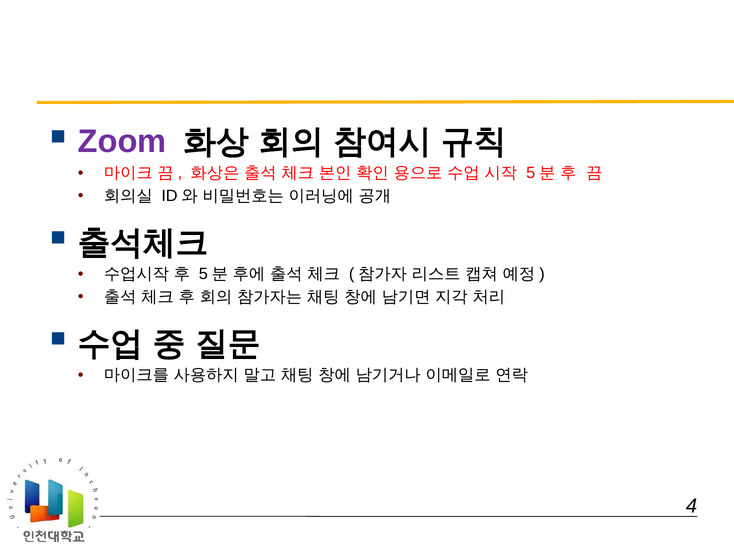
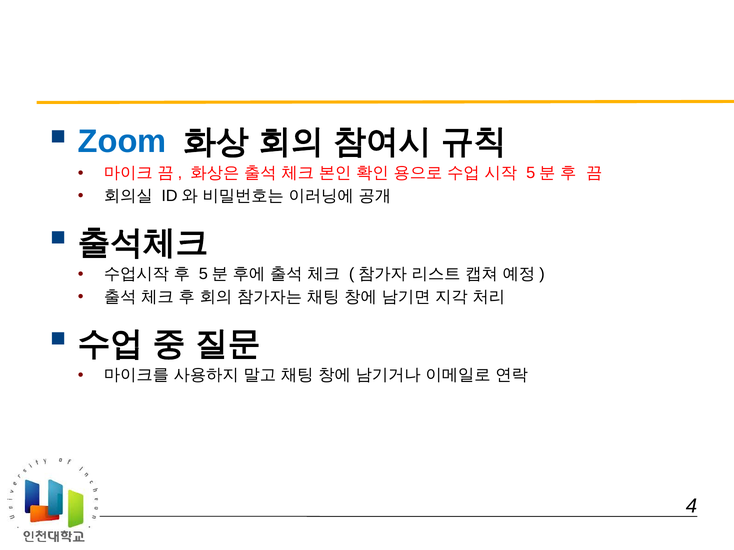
Zoom colour: purple -> blue
